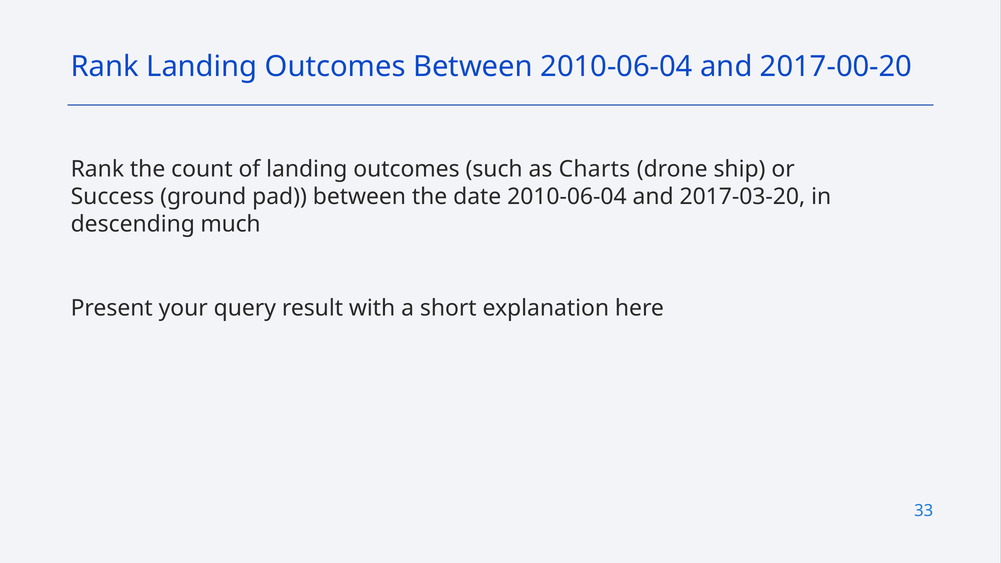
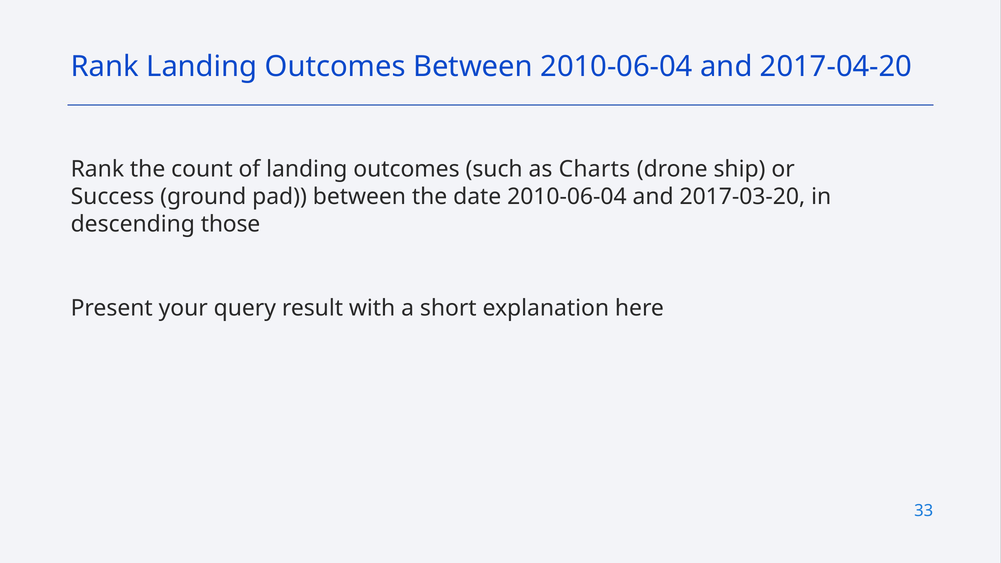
2017-00-20: 2017-00-20 -> 2017-04-20
much: much -> those
